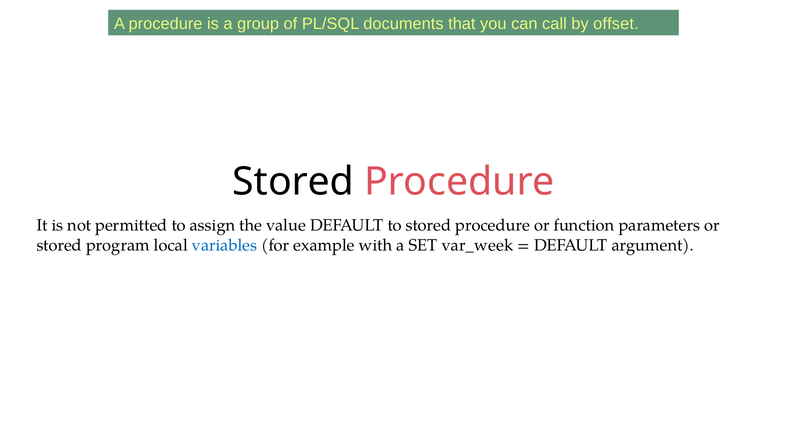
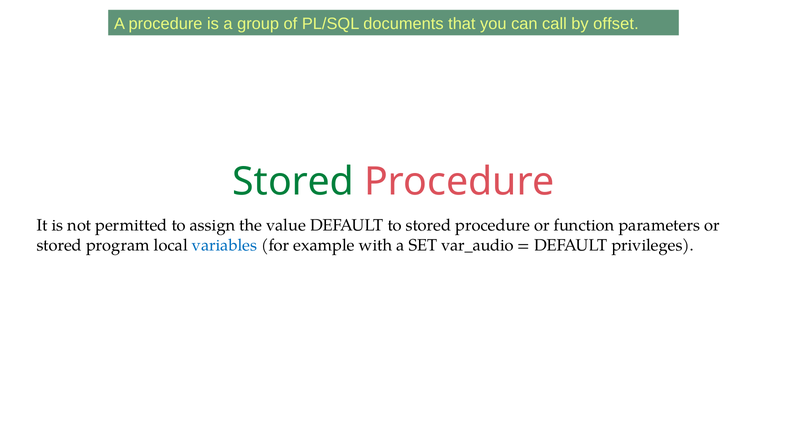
Stored at (293, 182) colour: black -> green
var_week: var_week -> var_audio
argument: argument -> privileges
